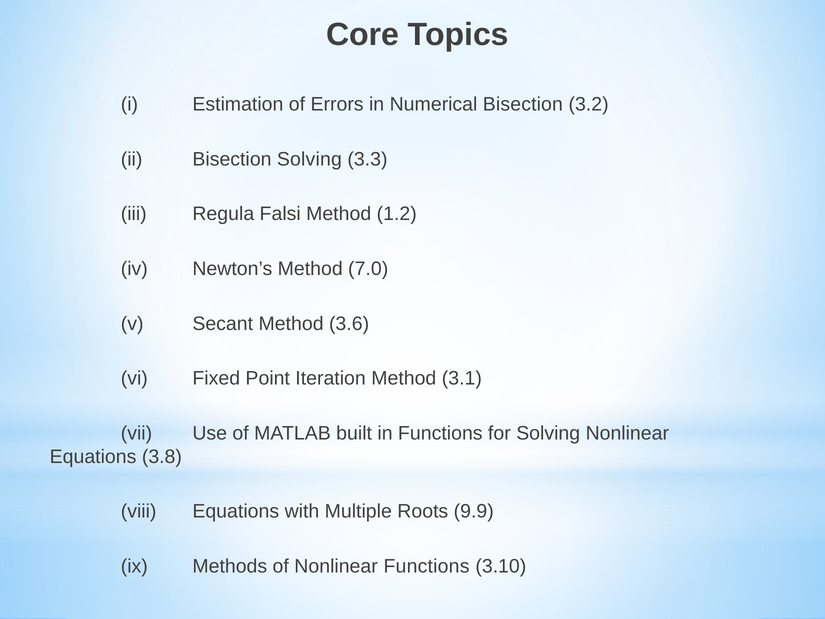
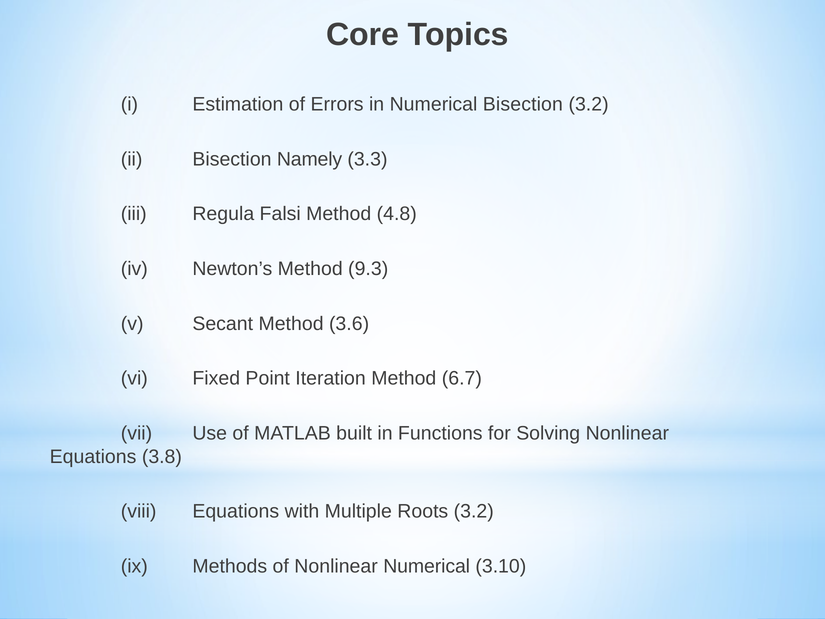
Bisection Solving: Solving -> Namely
1.2: 1.2 -> 4.8
7.0: 7.0 -> 9.3
3.1: 3.1 -> 6.7
Roots 9.9: 9.9 -> 3.2
Nonlinear Functions: Functions -> Numerical
